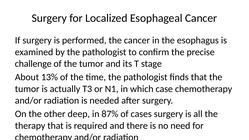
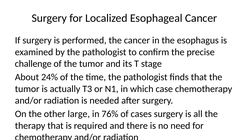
13%: 13% -> 24%
deep: deep -> large
87%: 87% -> 76%
